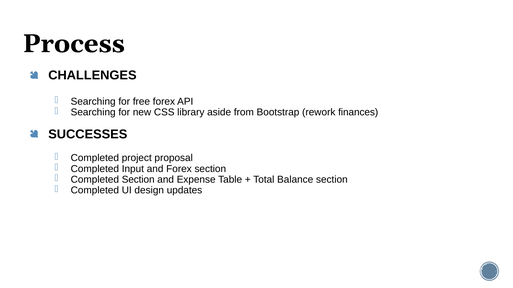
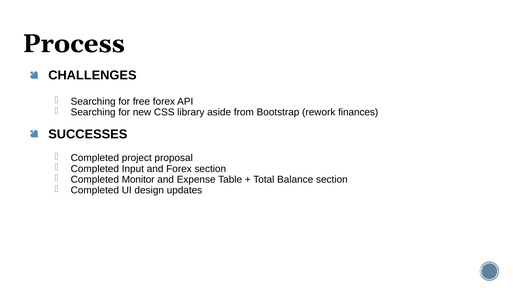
Completed Section: Section -> Monitor
